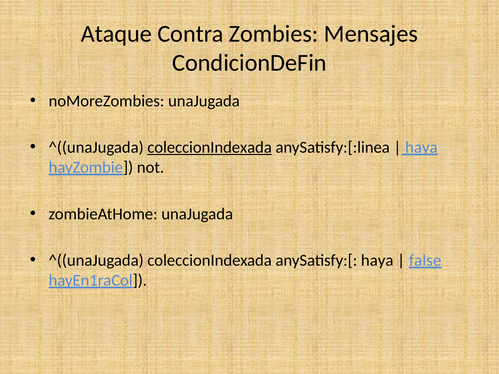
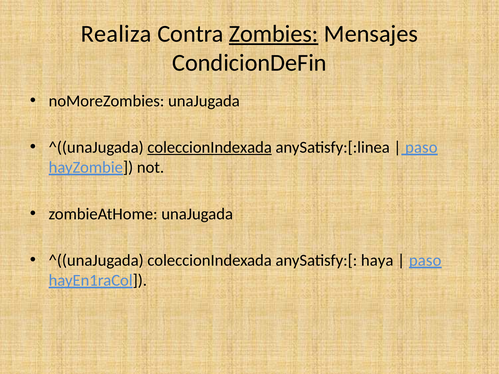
Ataque: Ataque -> Realiza
Zombies underline: none -> present
haya at (421, 148): haya -> paso
false at (425, 261): false -> paso
